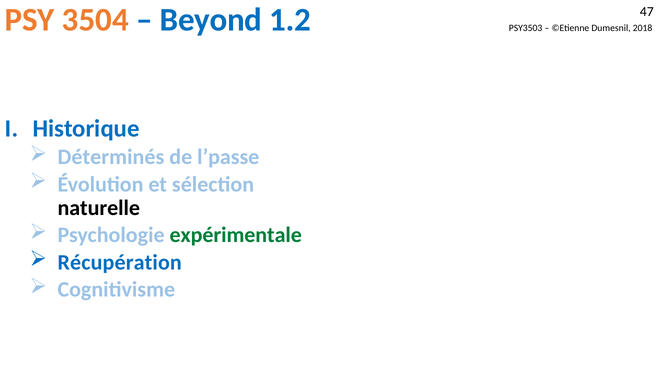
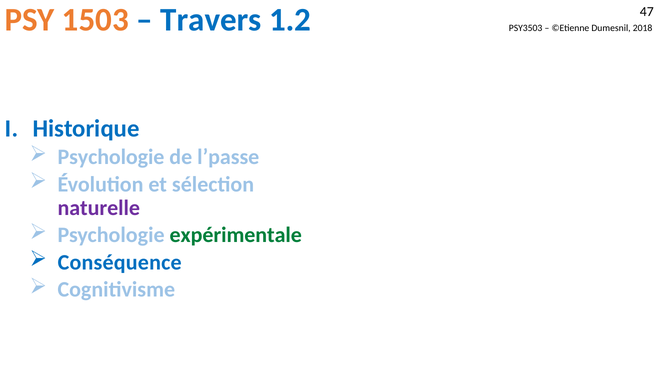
3504: 3504 -> 1503
Beyond: Beyond -> Travers
Déterminés at (111, 157): Déterminés -> Psychologie
naturelle colour: black -> purple
Récupération: Récupération -> Conséquence
